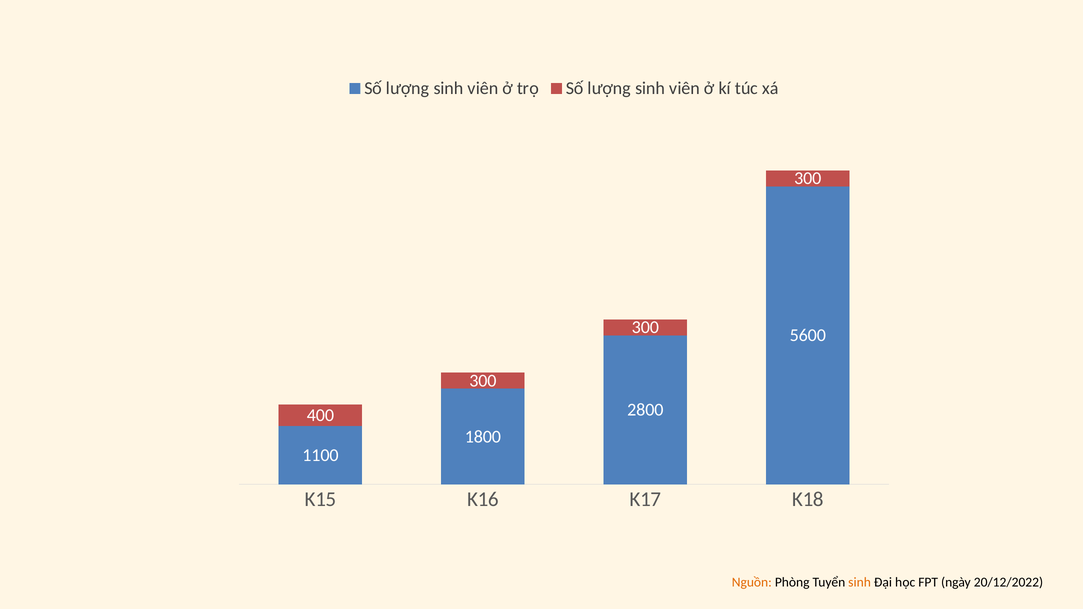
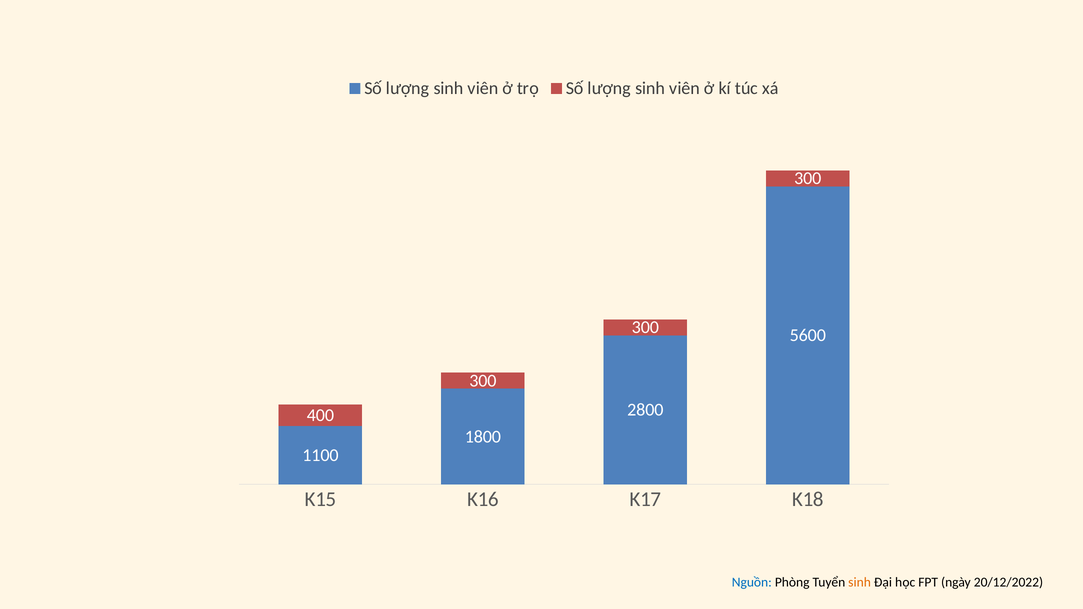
Nguồn colour: orange -> blue
